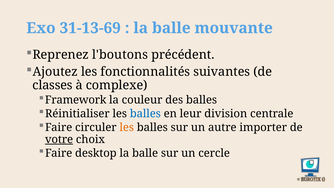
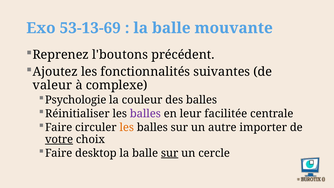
31-13-69: 31-13-69 -> 53-13-69
classes: classes -> valeur
Framework: Framework -> Psychologie
balles at (145, 114) colour: blue -> purple
division: division -> facilitée
sur at (170, 153) underline: none -> present
